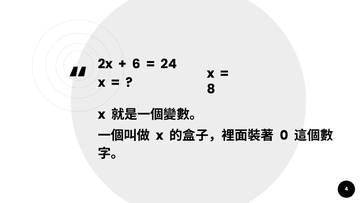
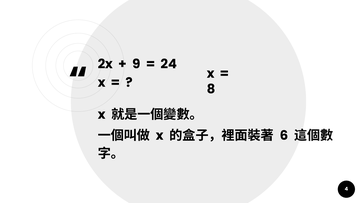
6: 6 -> 9
0: 0 -> 6
